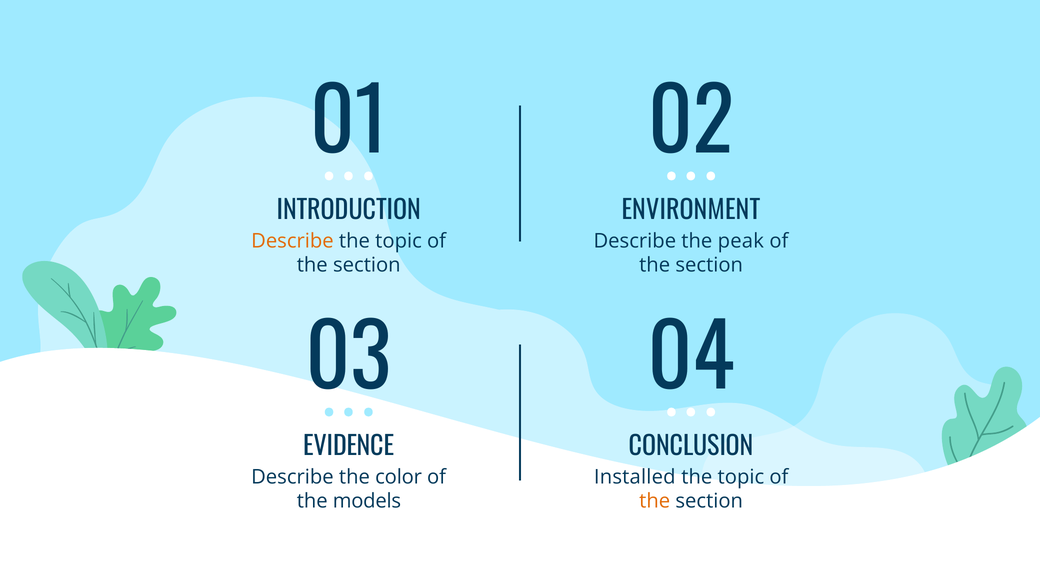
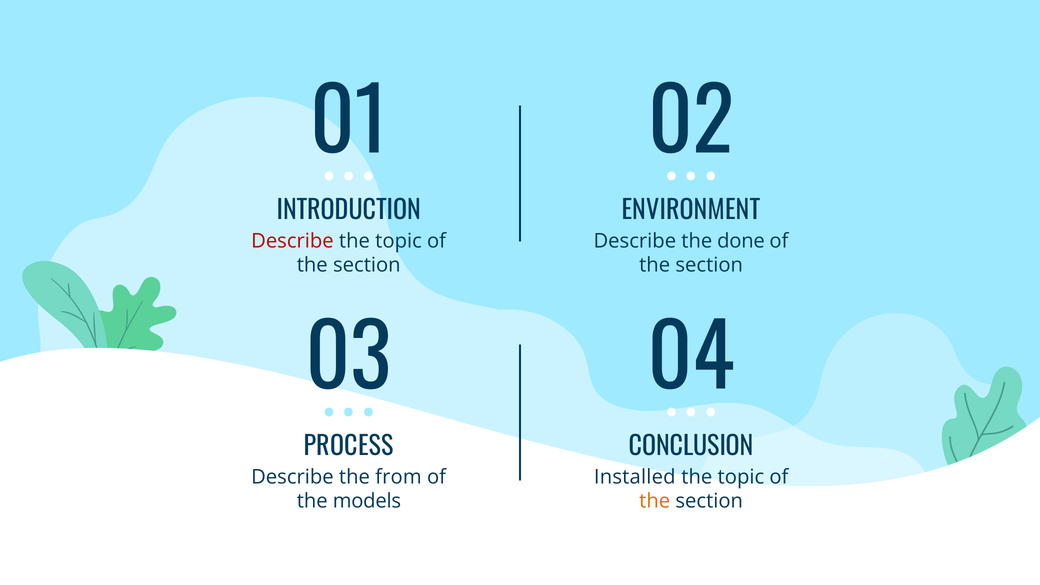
Describe at (292, 241) colour: orange -> red
peak: peak -> done
EVIDENCE: EVIDENCE -> PROCESS
color: color -> from
